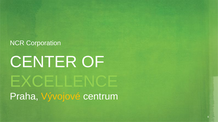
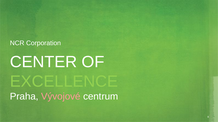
Vývojové colour: yellow -> pink
